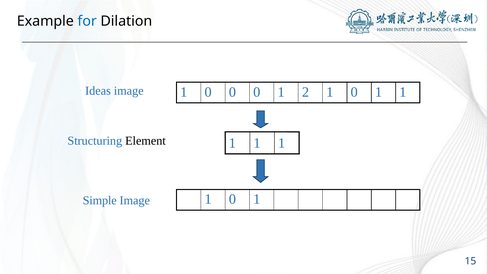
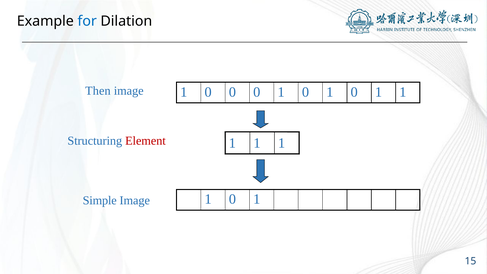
Ideas: Ideas -> Then
0 0 1 2: 2 -> 0
Element colour: black -> red
